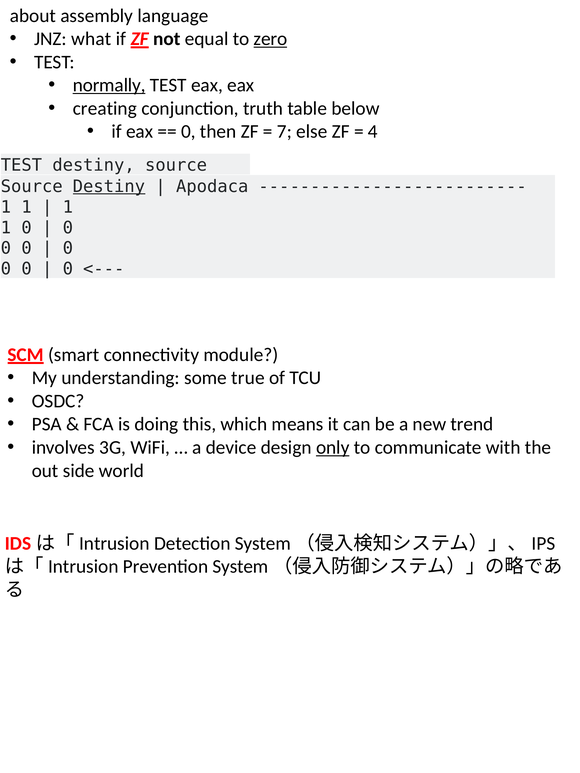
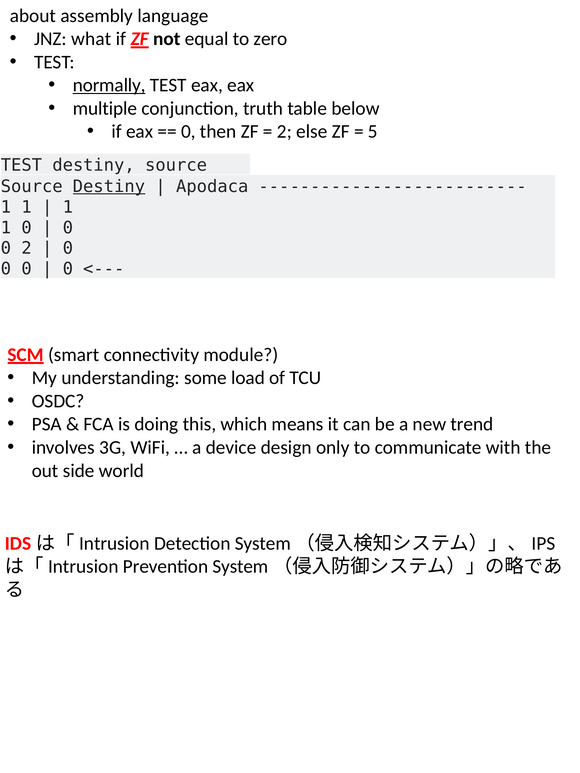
zero underline: present -> none
creating: creating -> multiple
7 at (284, 132): 7 -> 2
4: 4 -> 5
0 at (27, 248): 0 -> 2
true: true -> load
only underline: present -> none
